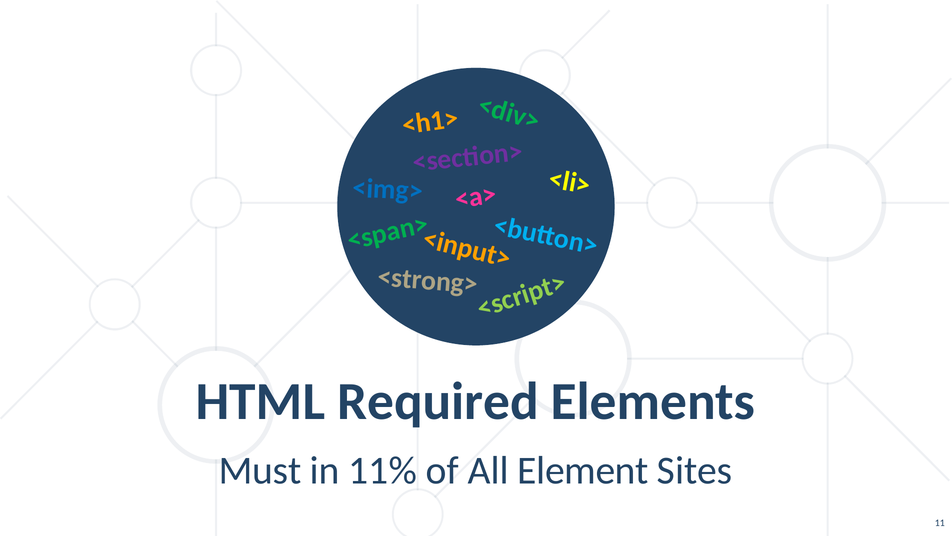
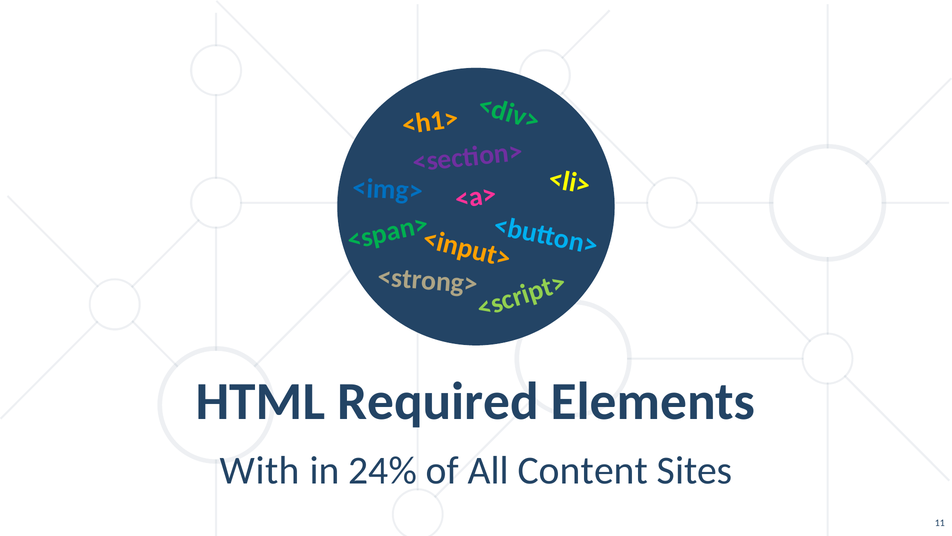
Must: Must -> With
11%: 11% -> 24%
Element: Element -> Content
